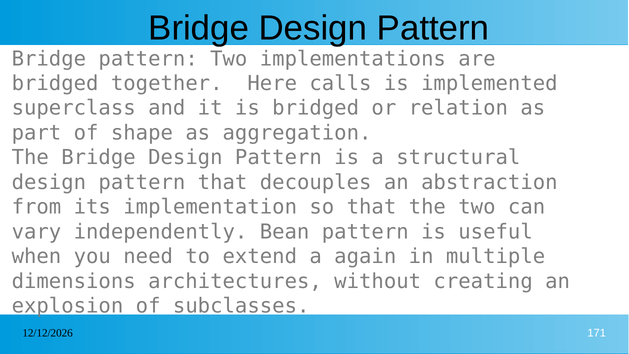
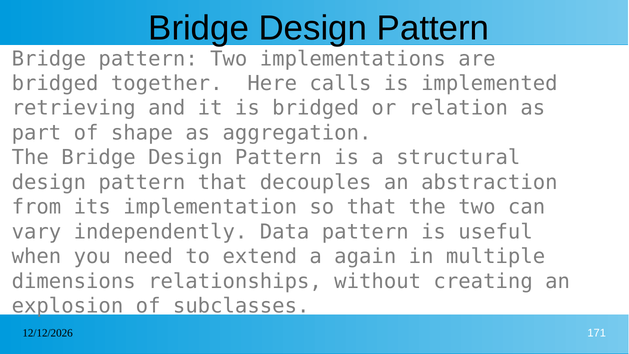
superclass: superclass -> retrieving
Bean: Bean -> Data
architectures: architectures -> relationships
